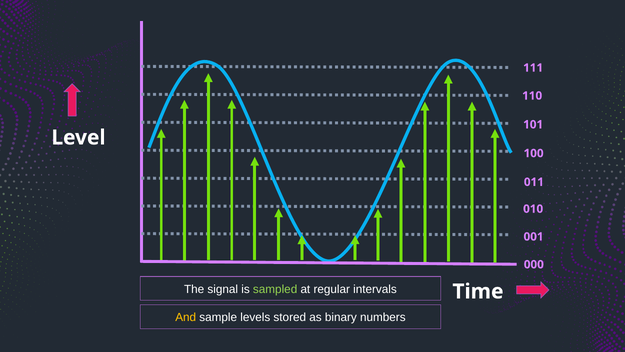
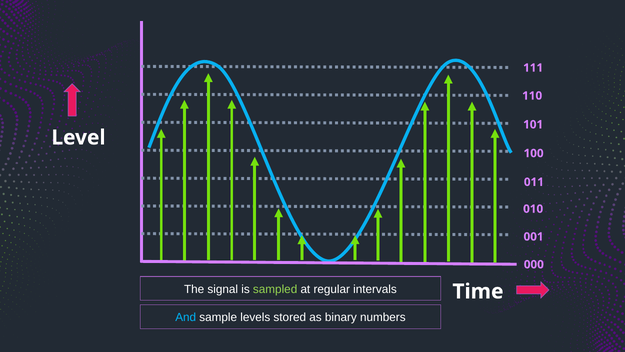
And colour: yellow -> light blue
